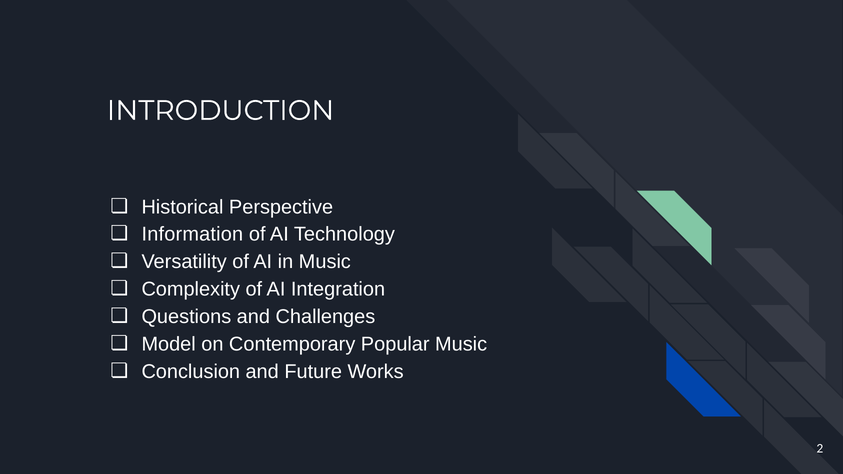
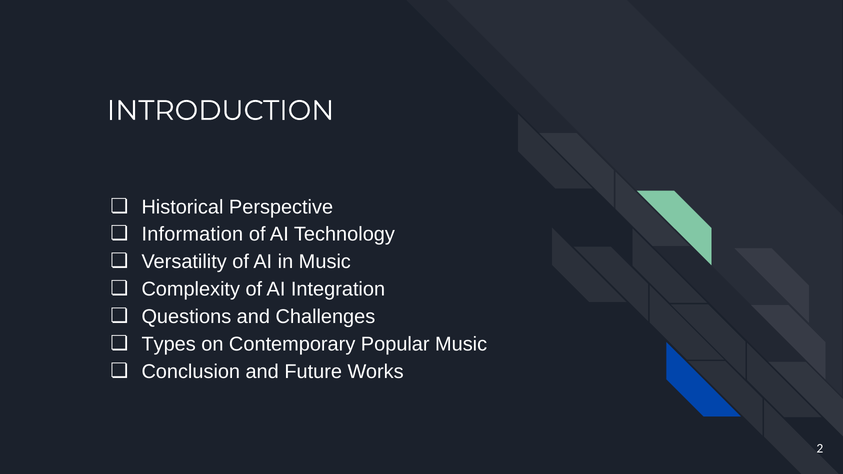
Model: Model -> Types
